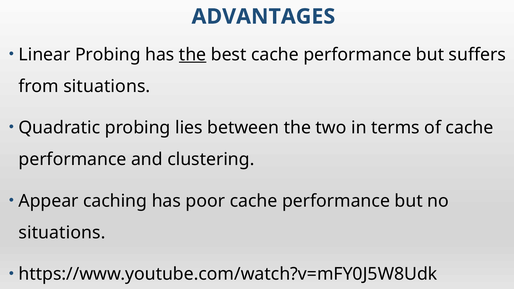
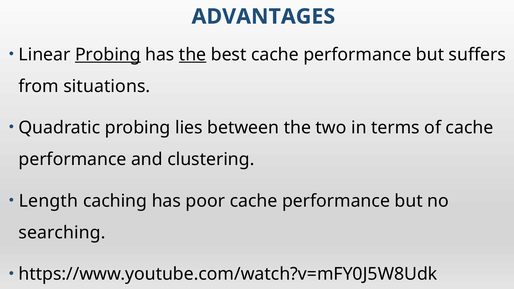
Probing at (108, 55) underline: none -> present
Appear: Appear -> Length
situations at (62, 233): situations -> searching
